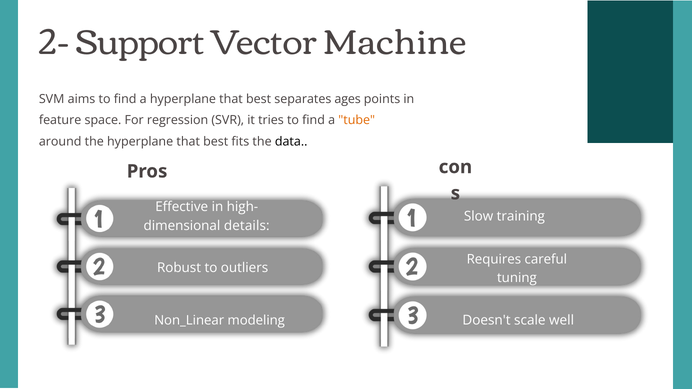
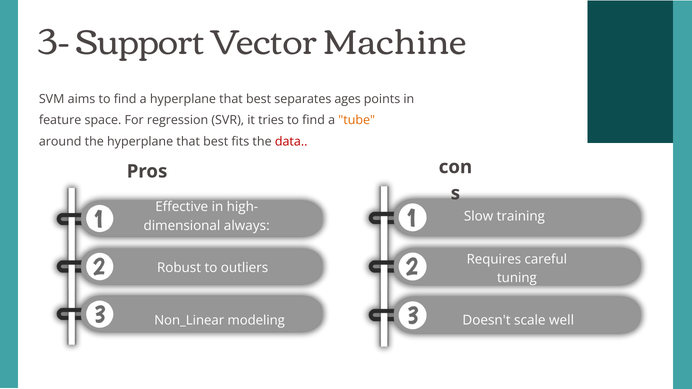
2-: 2- -> 3-
data colour: black -> red
details: details -> always
